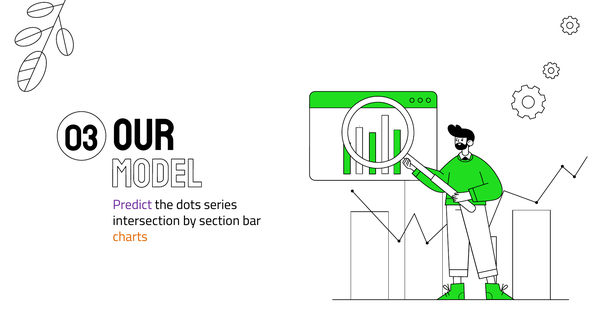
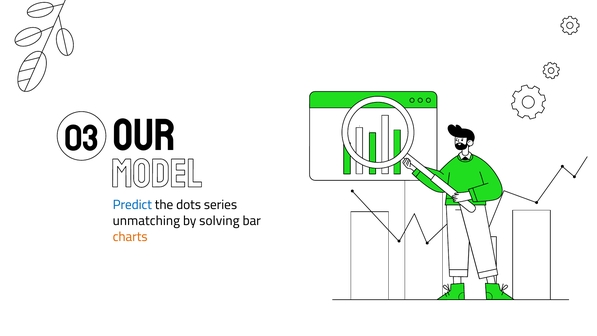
Predict colour: purple -> blue
intersection: intersection -> unmatching
section: section -> solving
